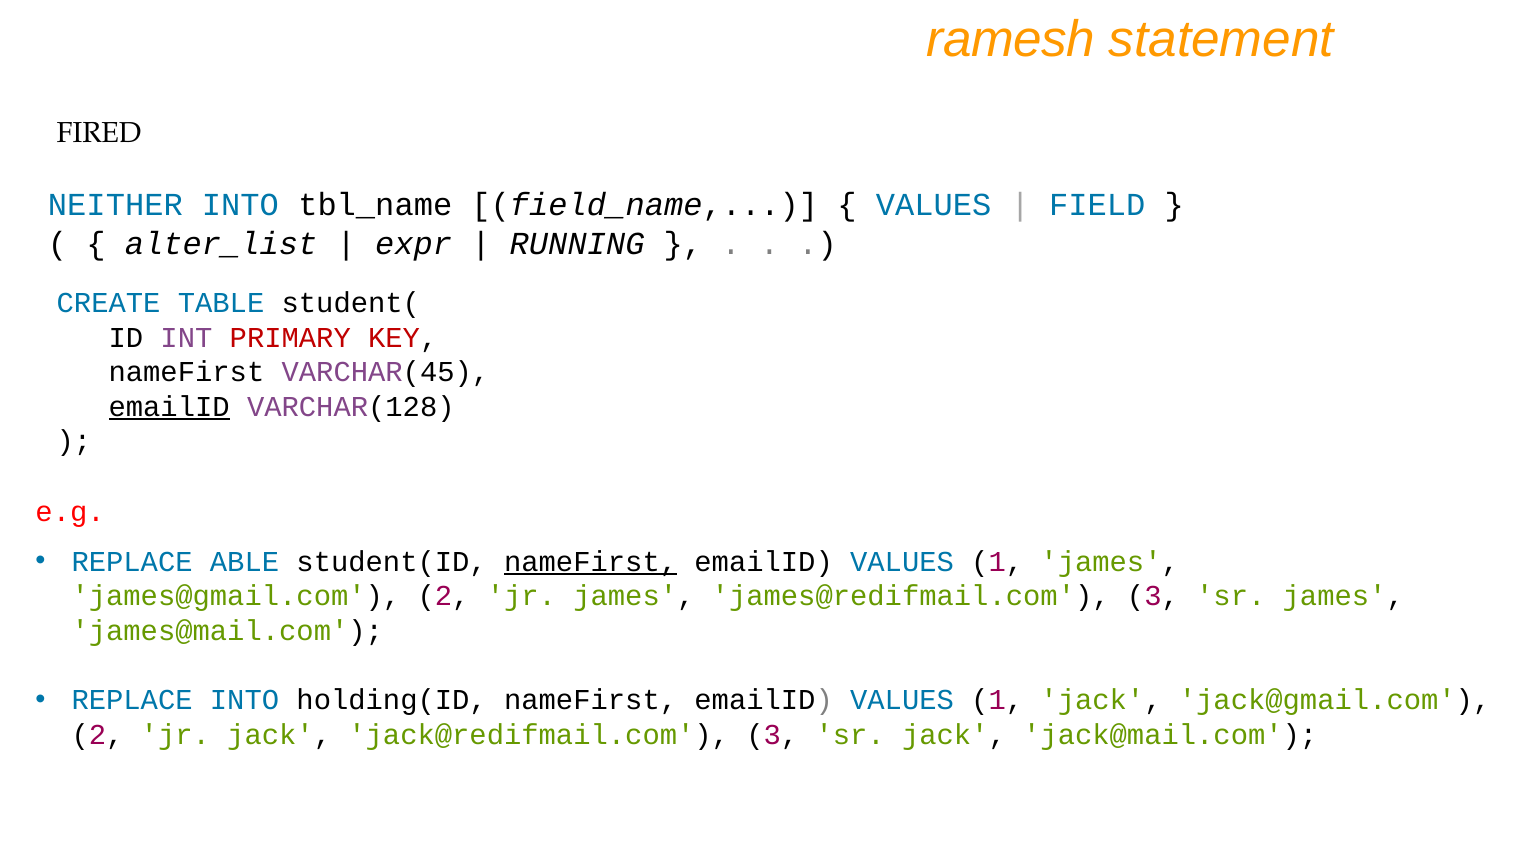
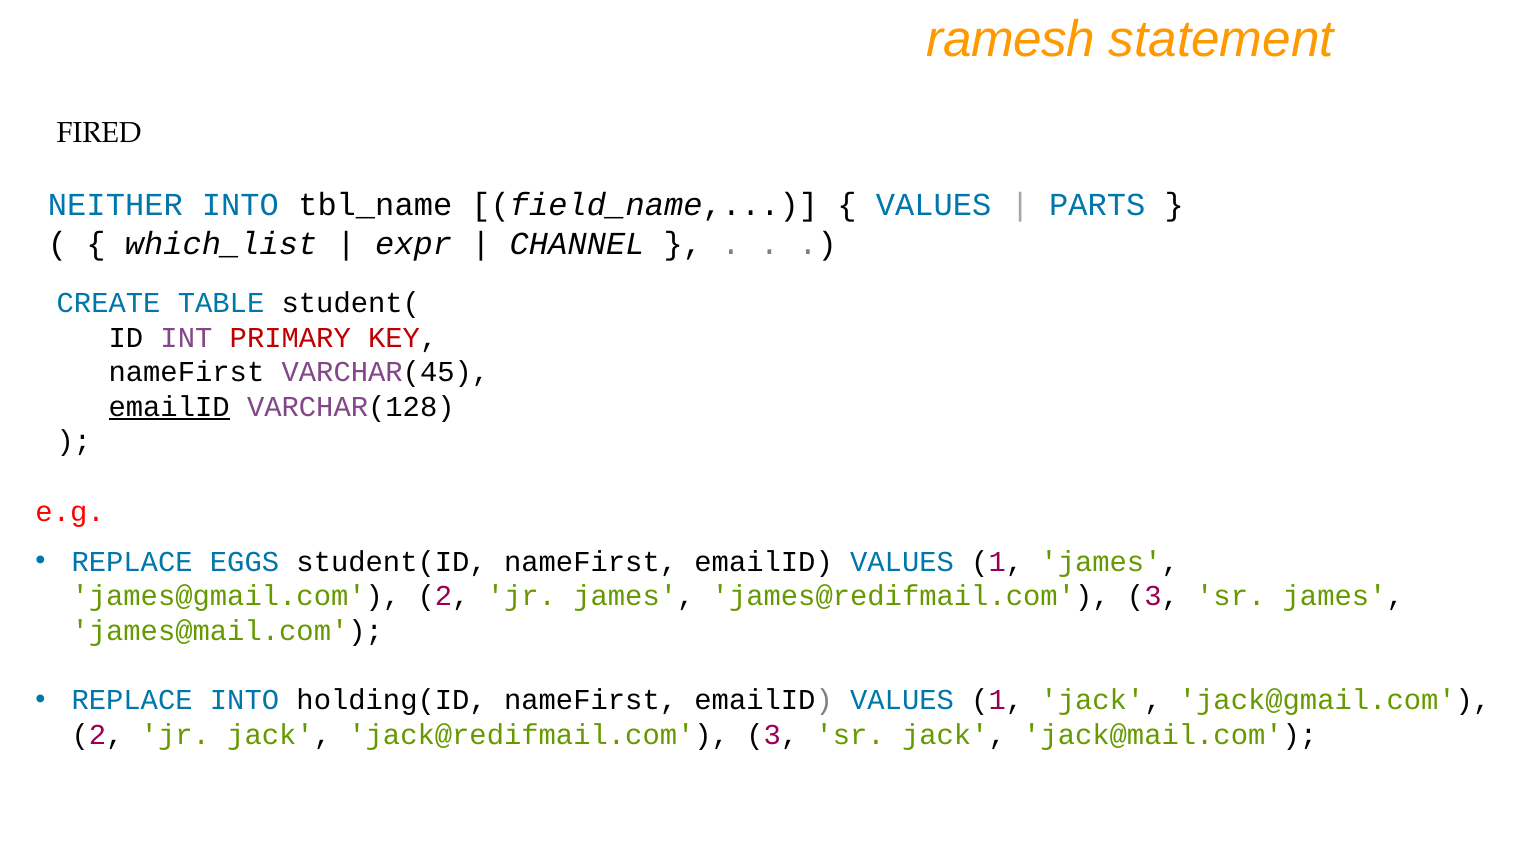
FIELD: FIELD -> PARTS
alter_list: alter_list -> which_list
RUNNING: RUNNING -> CHANNEL
ABLE: ABLE -> EGGS
nameFirst at (591, 562) underline: present -> none
